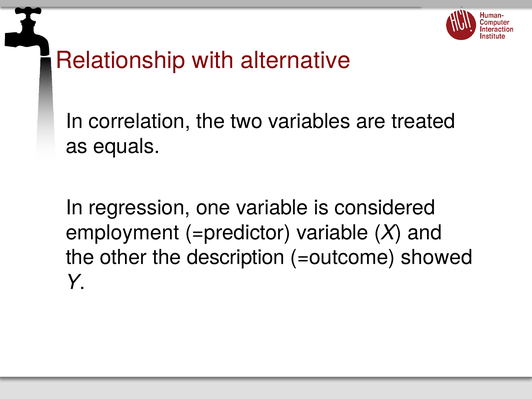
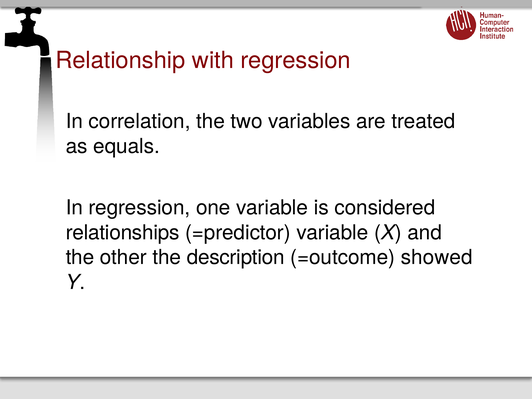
with alternative: alternative -> regression
employment: employment -> relationships
